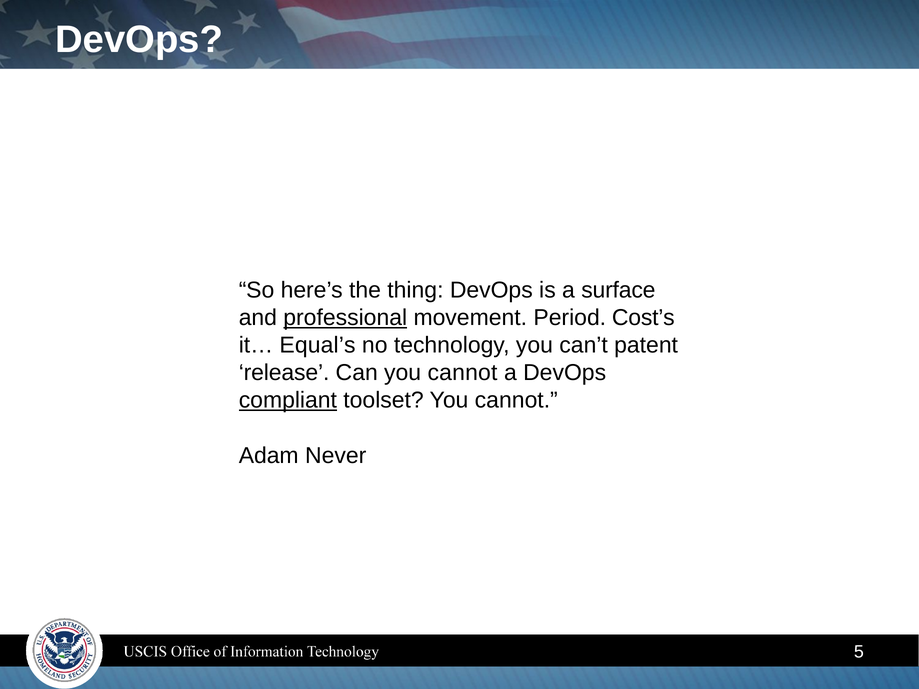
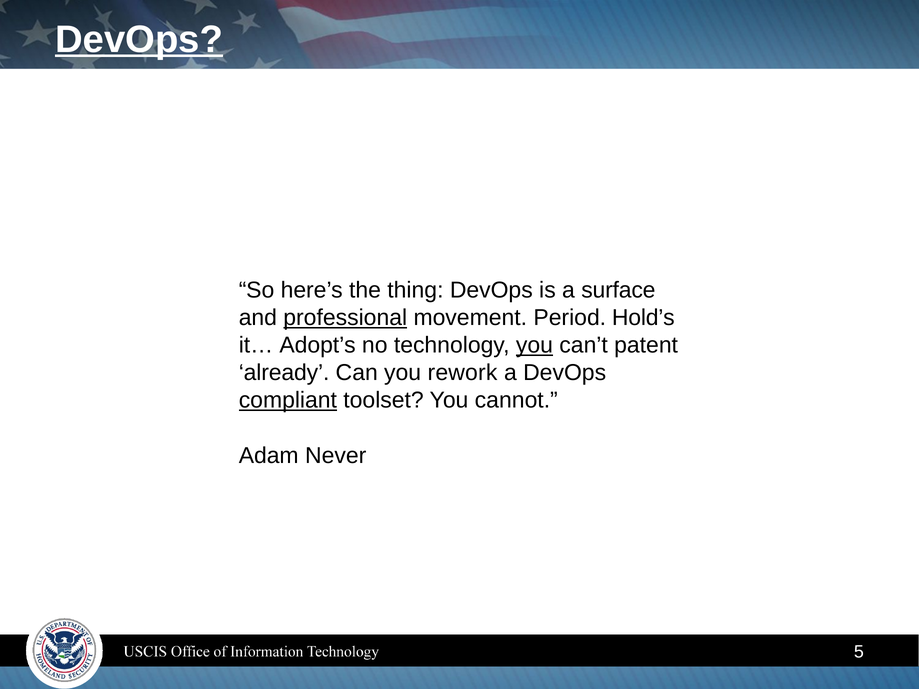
DevOps at (139, 39) underline: none -> present
Cost’s: Cost’s -> Hold’s
Equal’s: Equal’s -> Adopt’s
you at (534, 345) underline: none -> present
release: release -> already
Can you cannot: cannot -> rework
